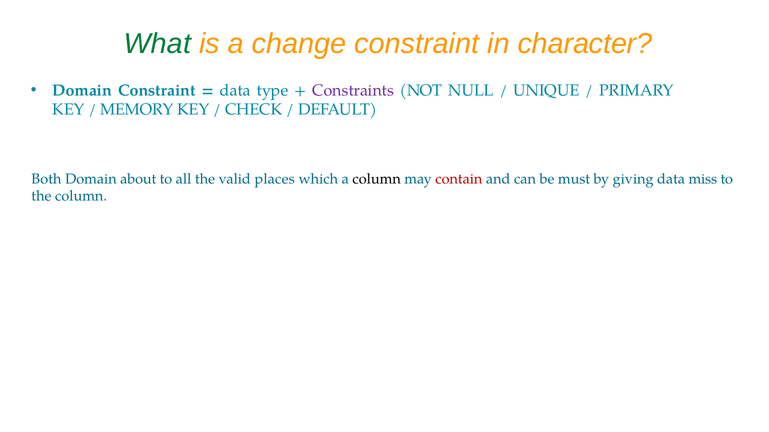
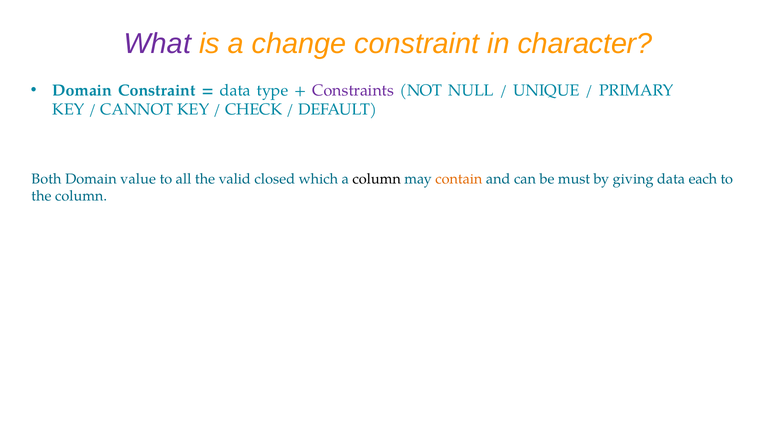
What colour: green -> purple
MEMORY: MEMORY -> CANNOT
about: about -> value
places: places -> closed
contain colour: red -> orange
miss: miss -> each
